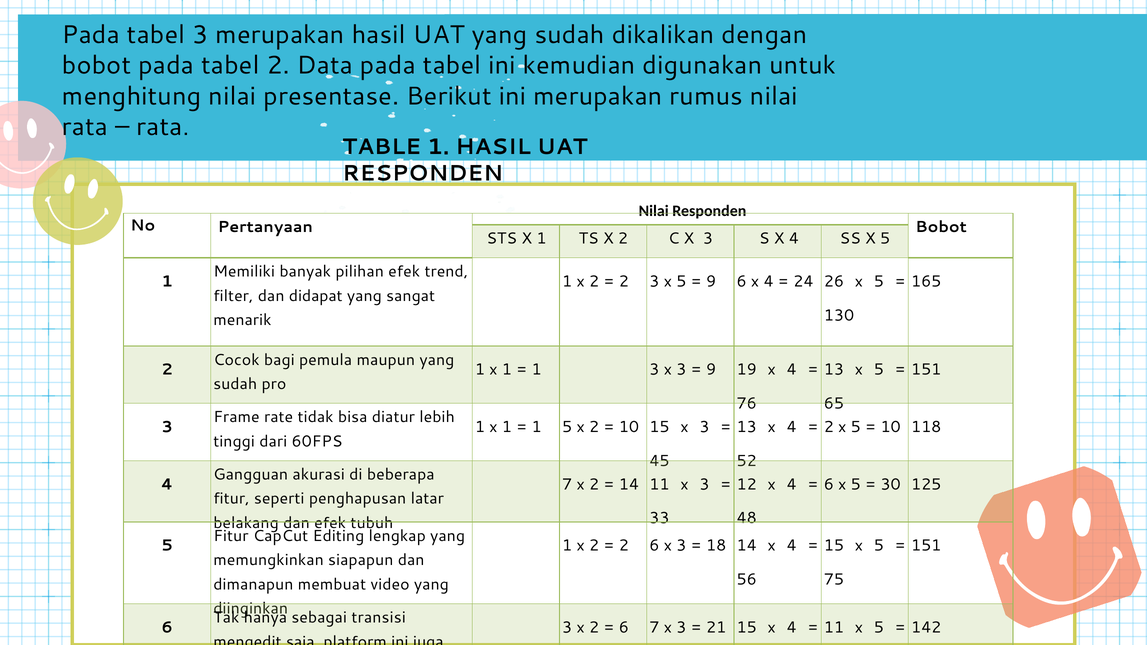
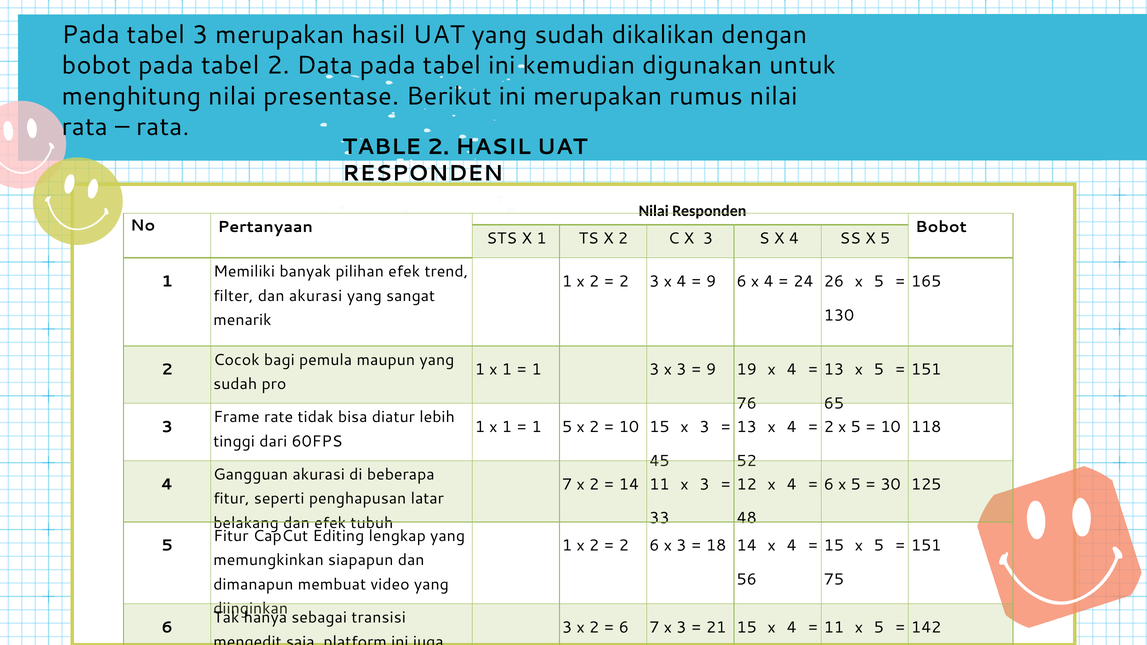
TABLE 1: 1 -> 2
3 x 5: 5 -> 4
dan didapat: didapat -> akurasi
